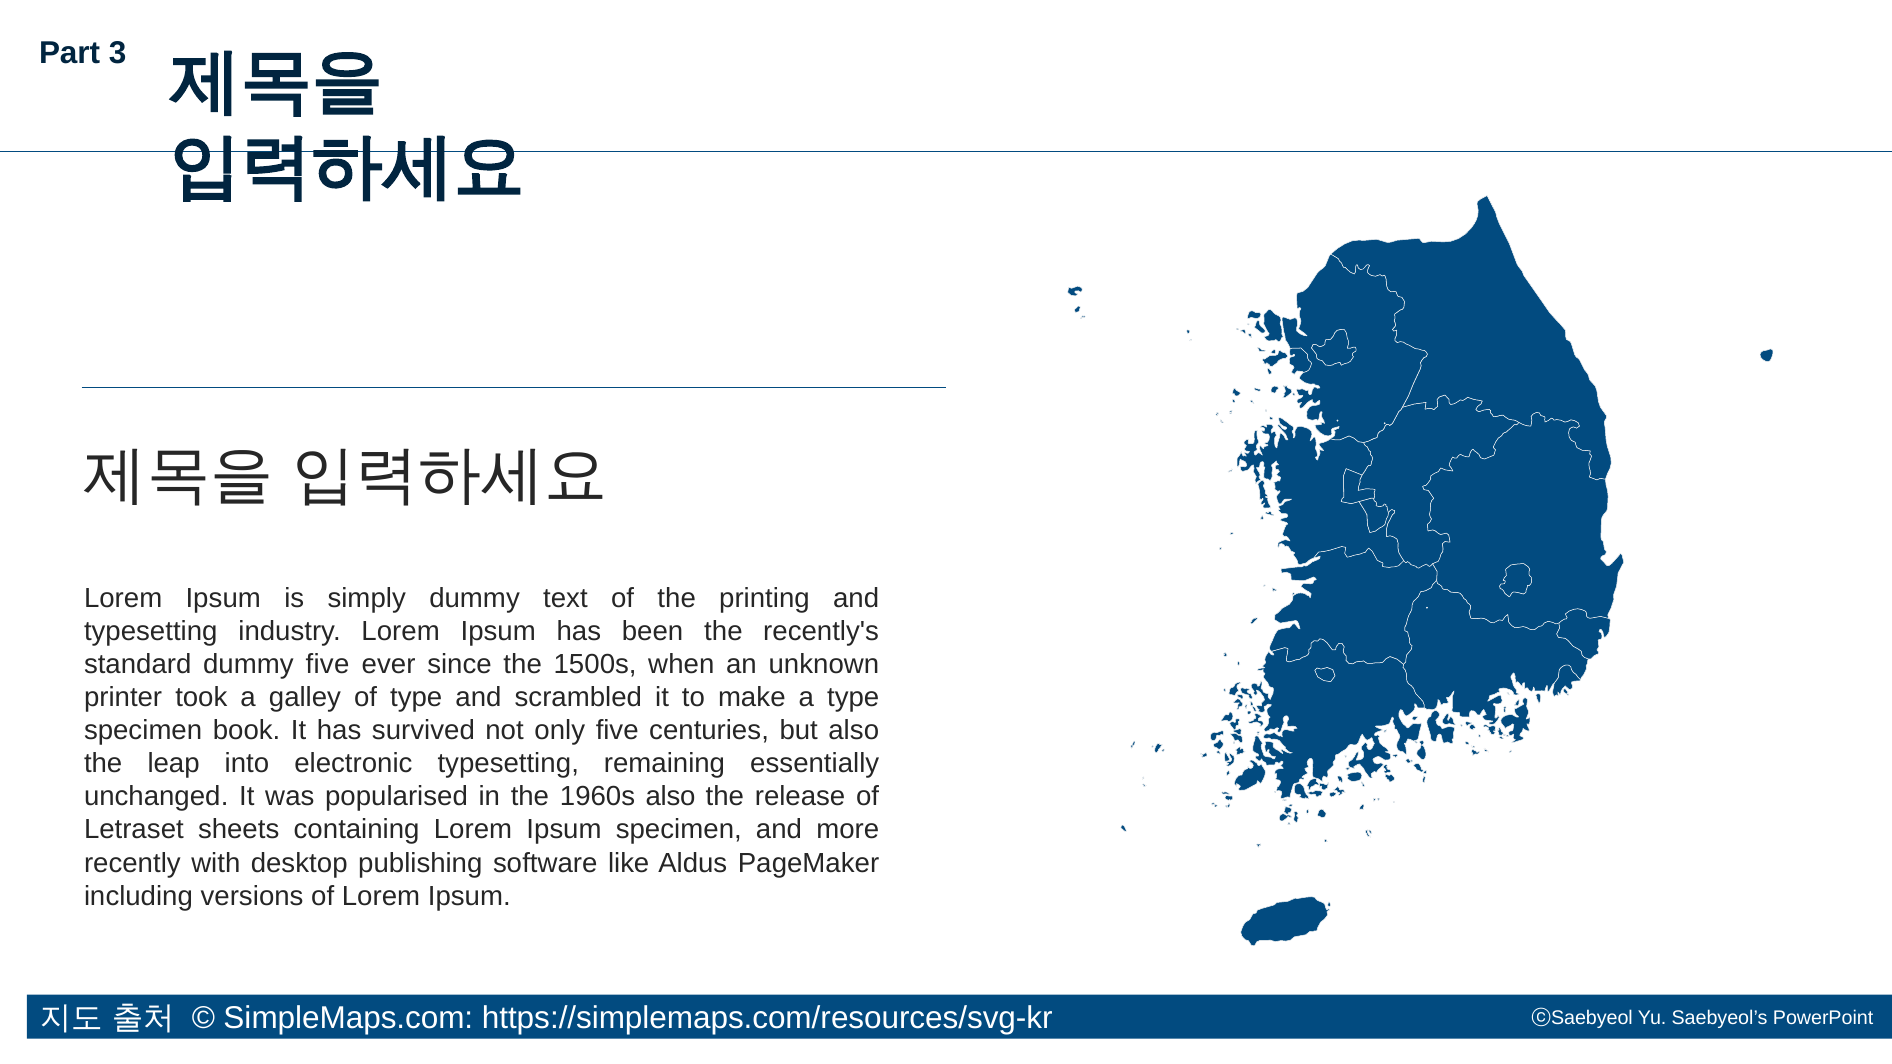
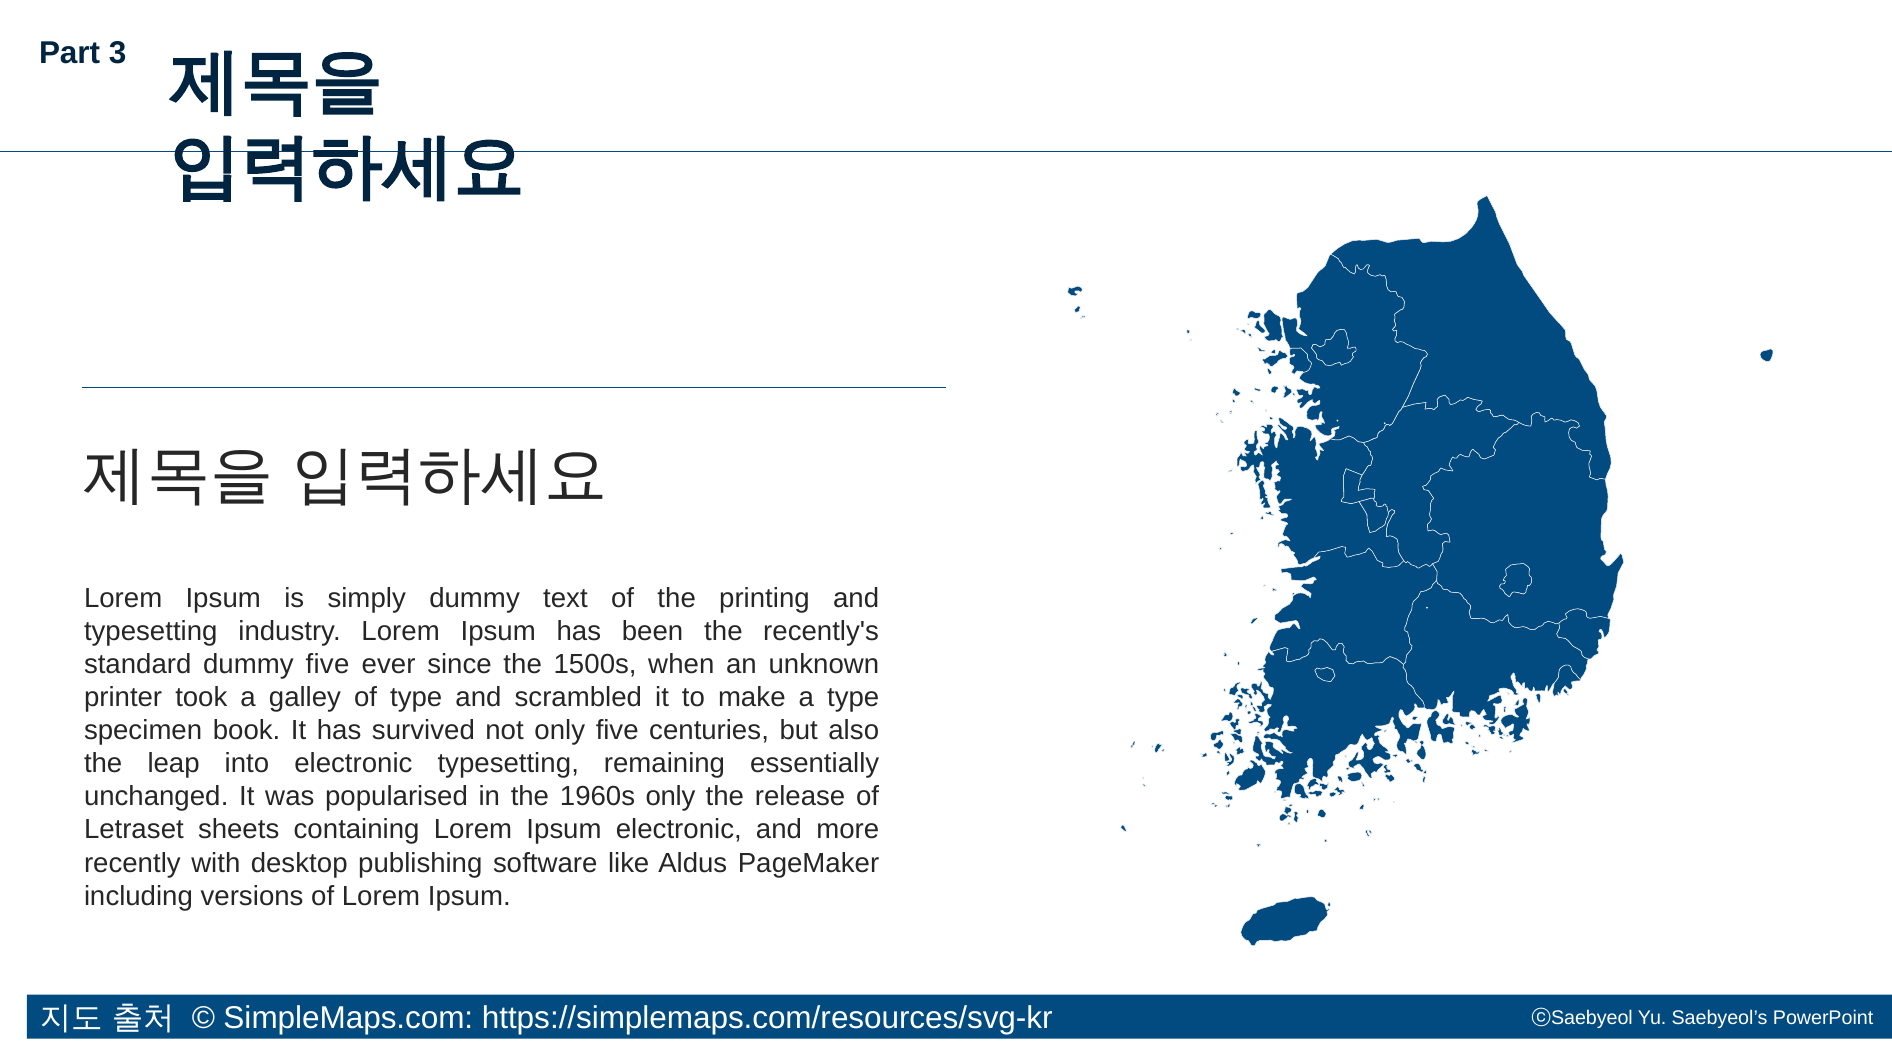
1960s also: also -> only
Ipsum specimen: specimen -> electronic
